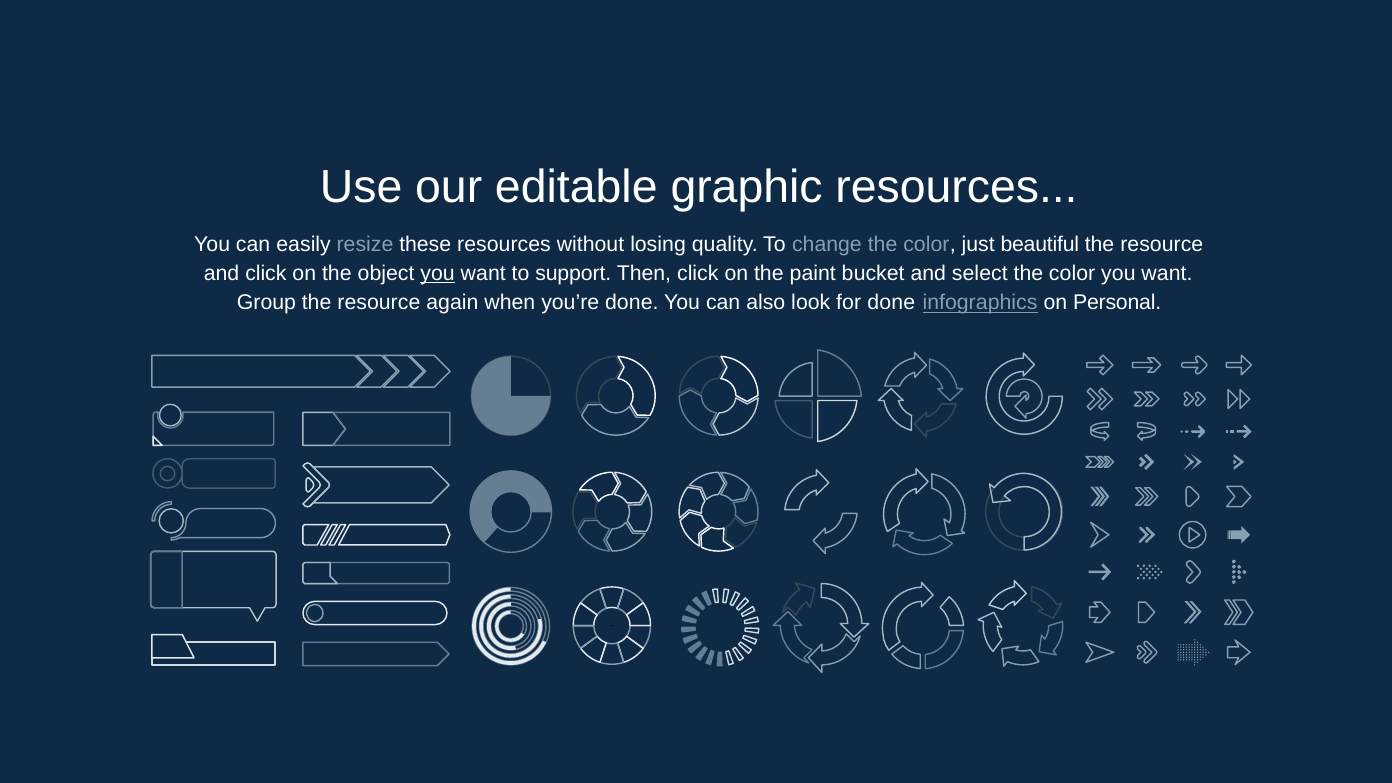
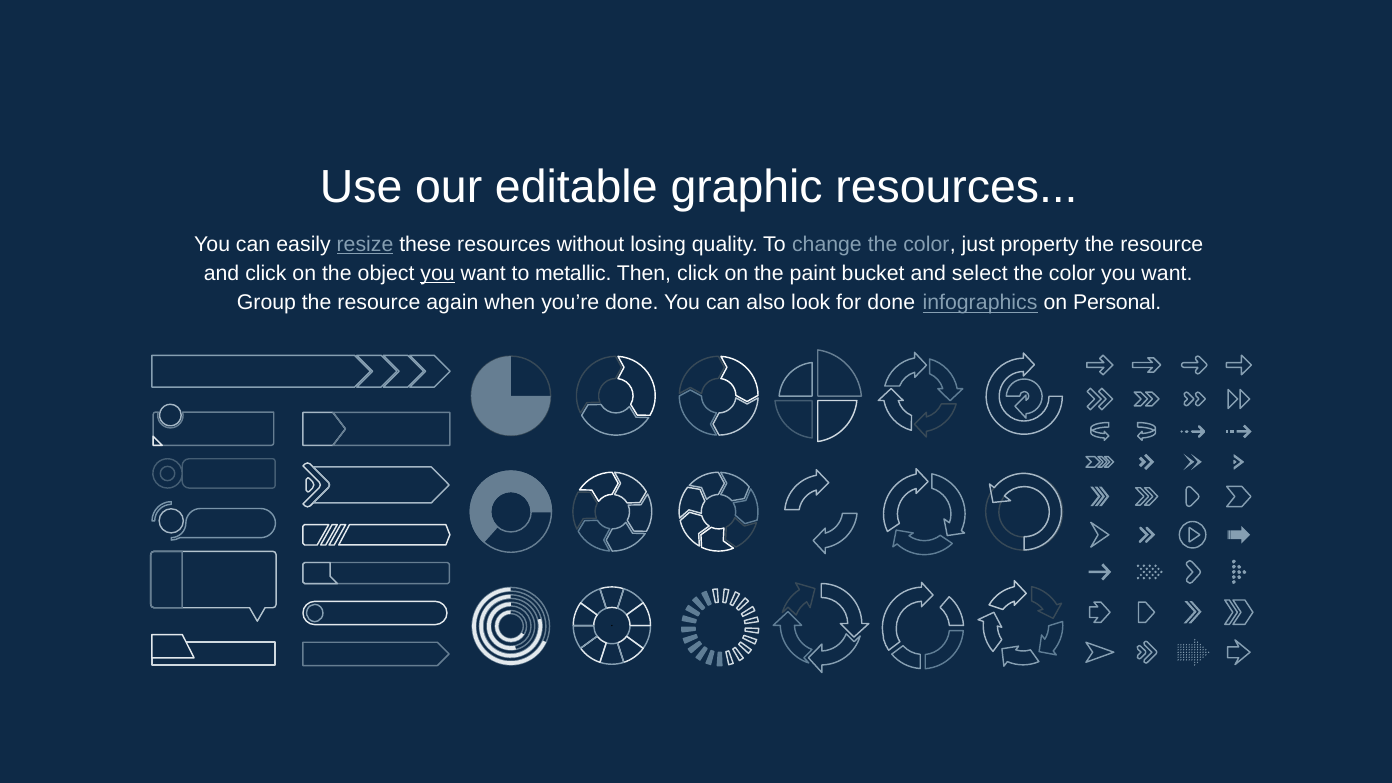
resize underline: none -> present
beautiful: beautiful -> property
support: support -> metallic
